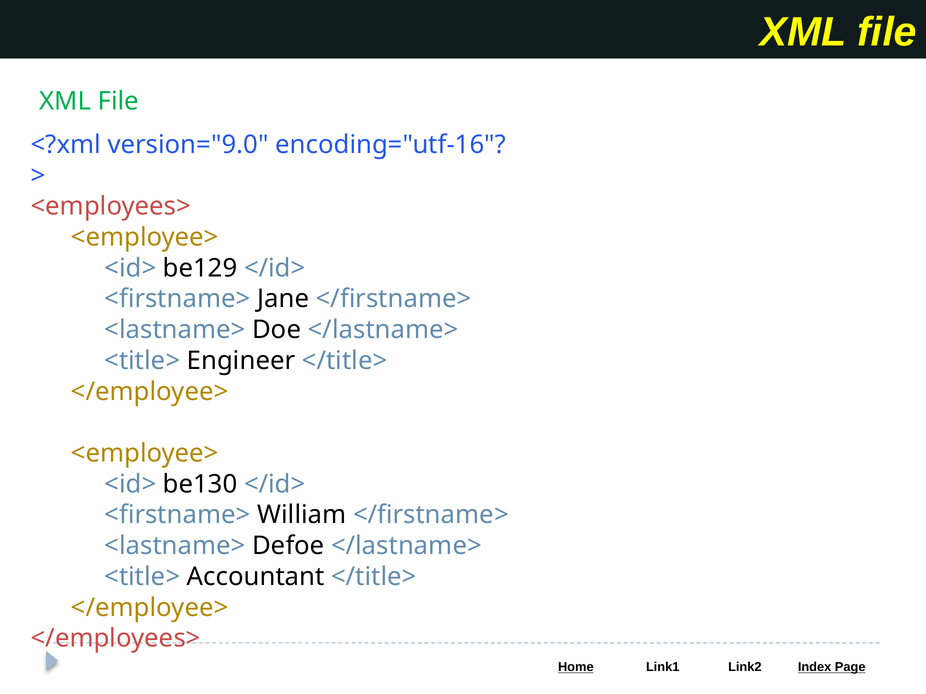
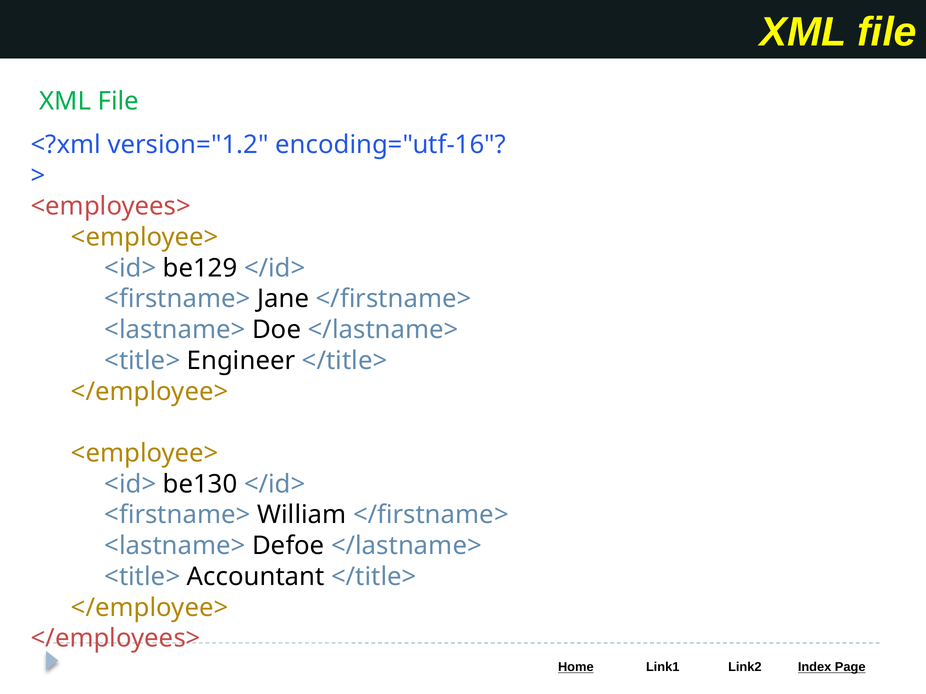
version="9.0: version="9.0 -> version="1.2
